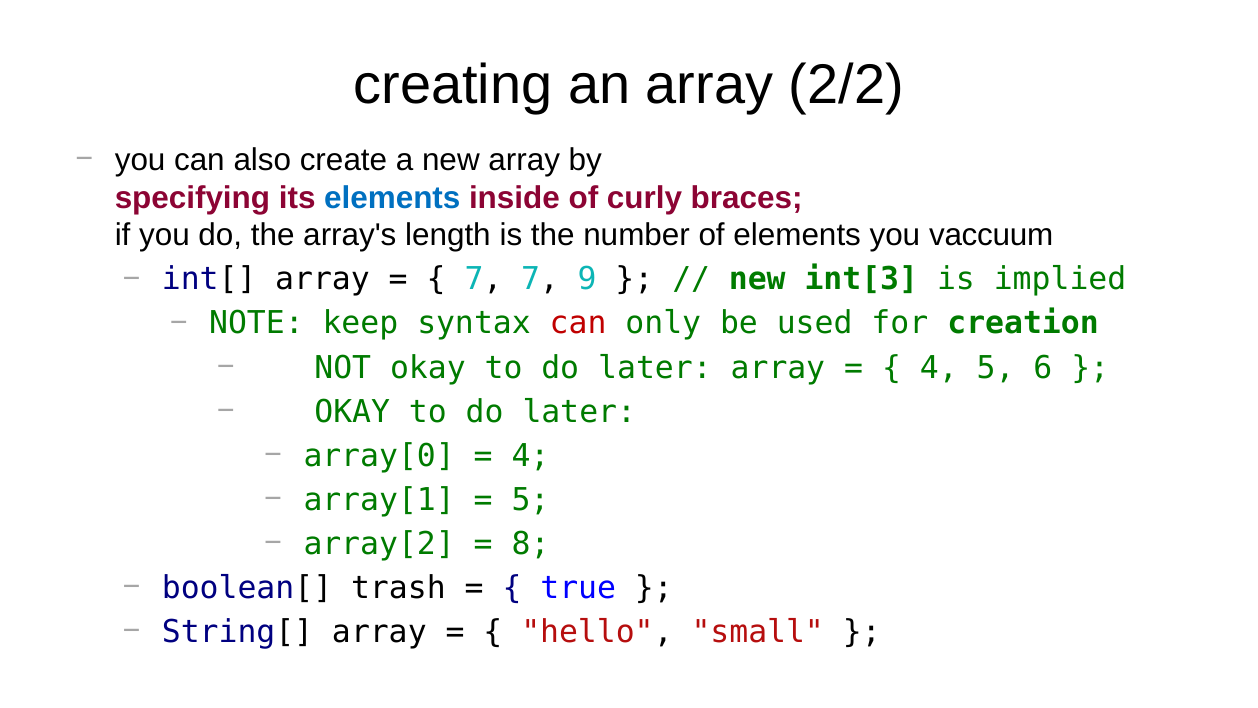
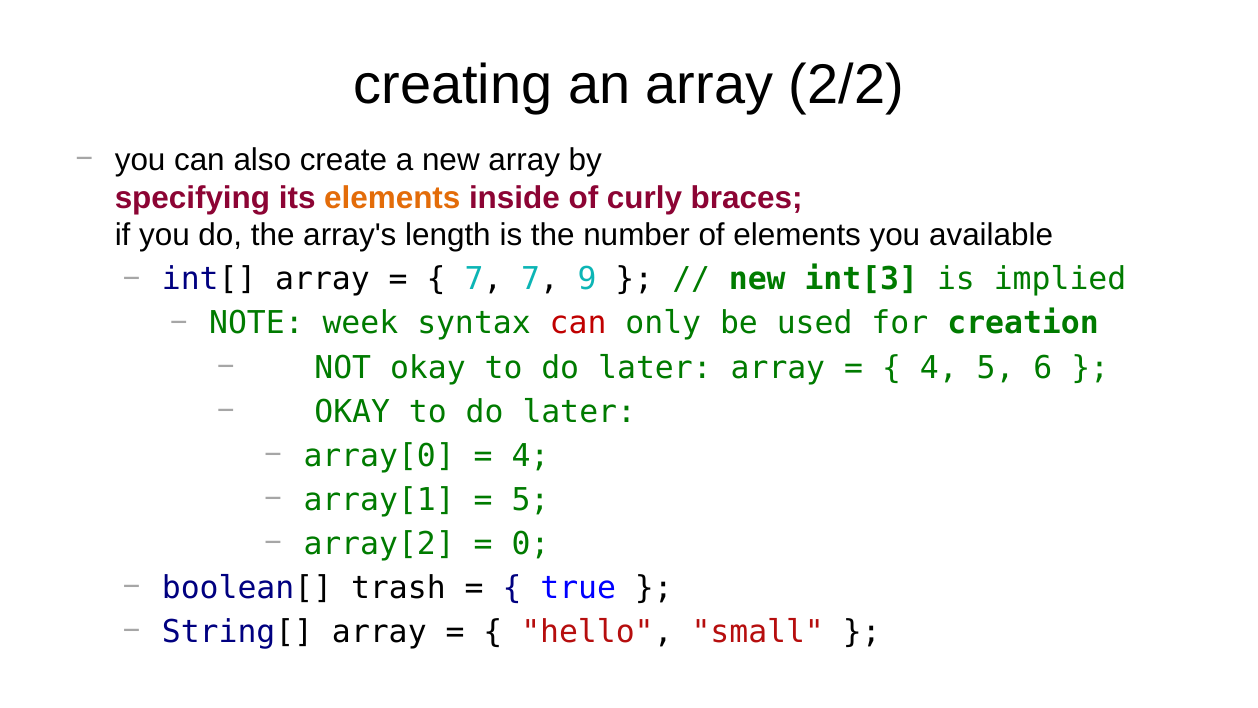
elements at (392, 198) colour: blue -> orange
vaccuum: vaccuum -> available
keep: keep -> week
8: 8 -> 0
